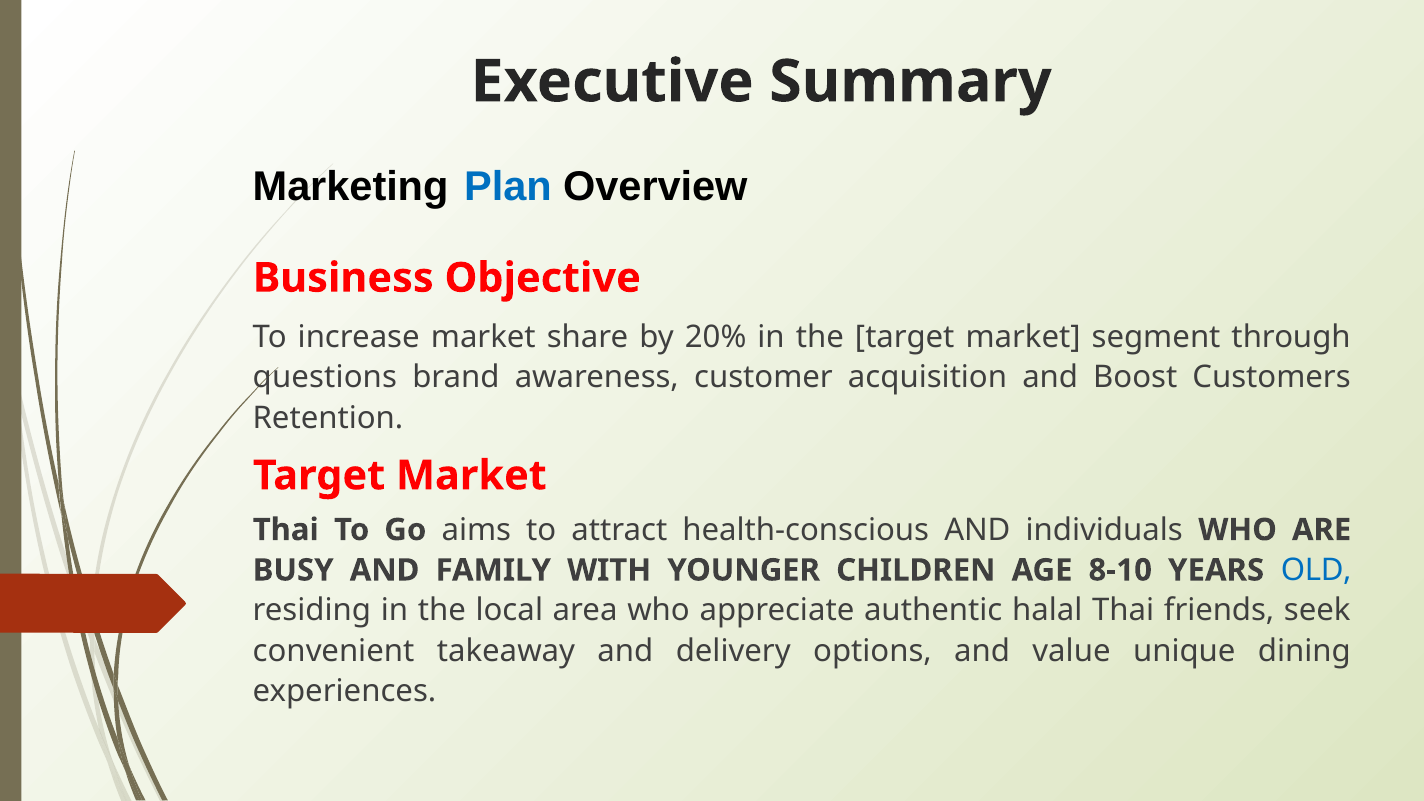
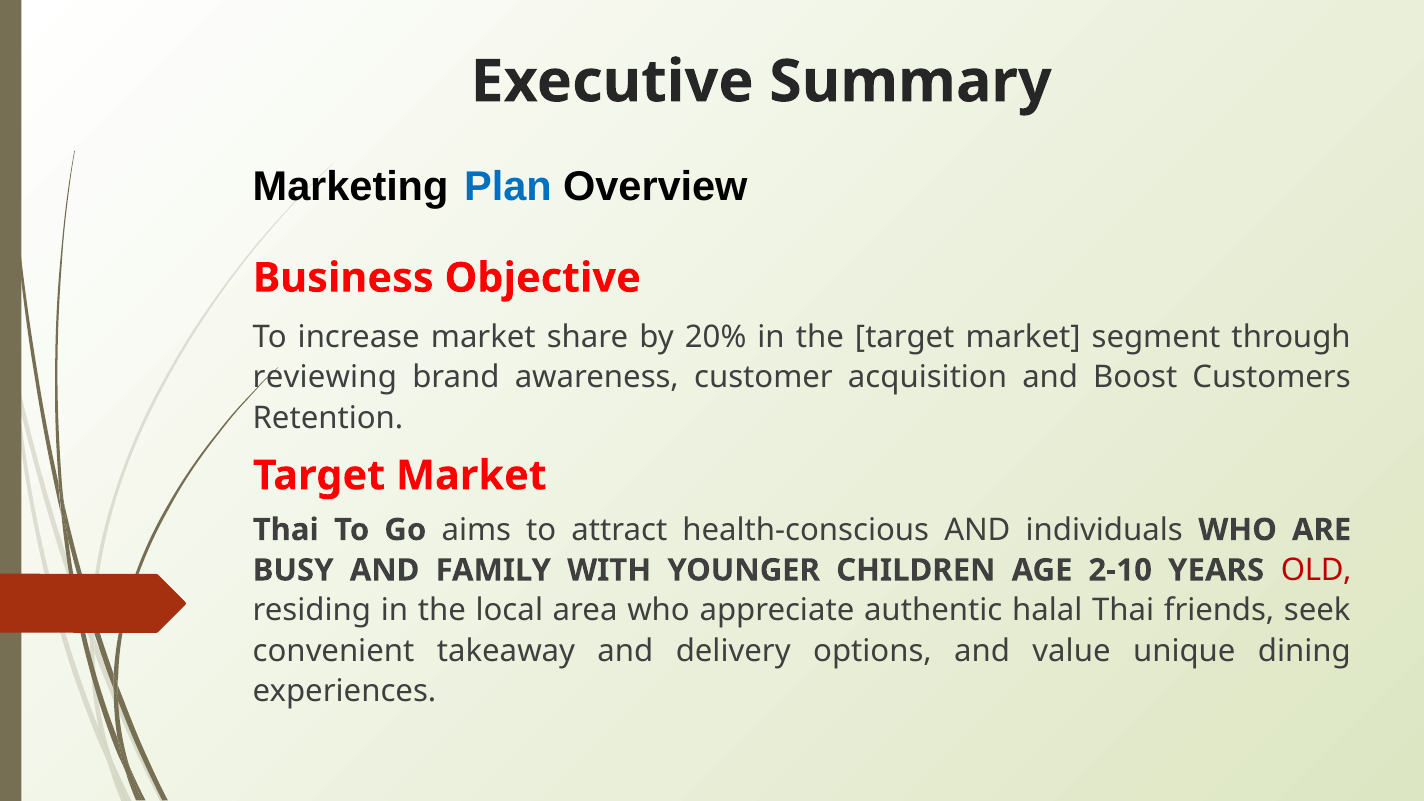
questions: questions -> reviewing
8-10: 8-10 -> 2-10
OLD colour: blue -> red
